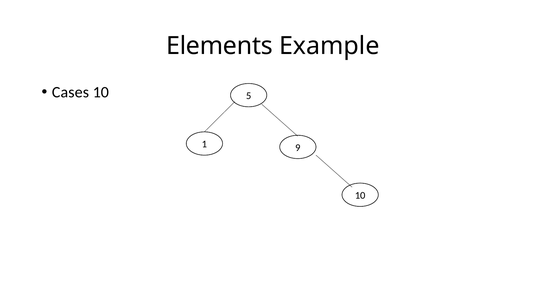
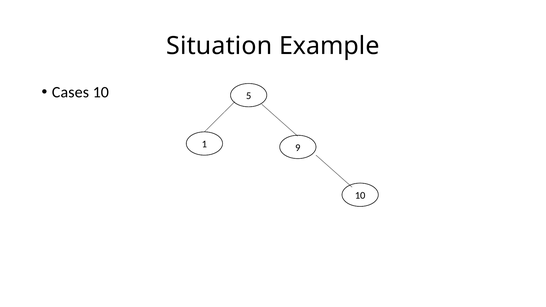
Elements: Elements -> Situation
